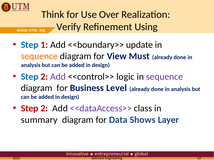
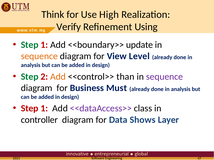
Over: Over -> High
Step at (30, 45) colour: blue -> green
Must: Must -> Level
Step at (30, 77) colour: blue -> green
Add at (58, 77) colour: purple -> orange
logic: logic -> than
Level: Level -> Must
2 at (44, 109): 2 -> 1
summary: summary -> controller
